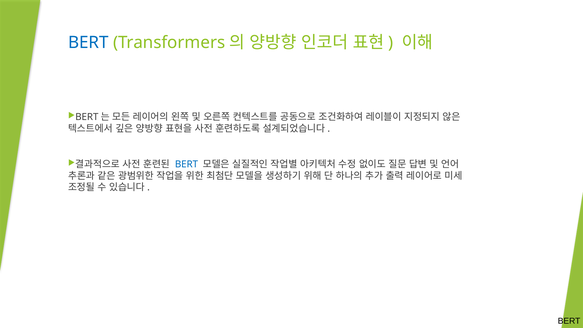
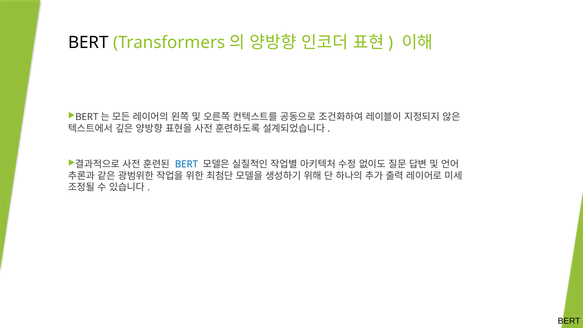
BERT at (88, 43) colour: blue -> black
